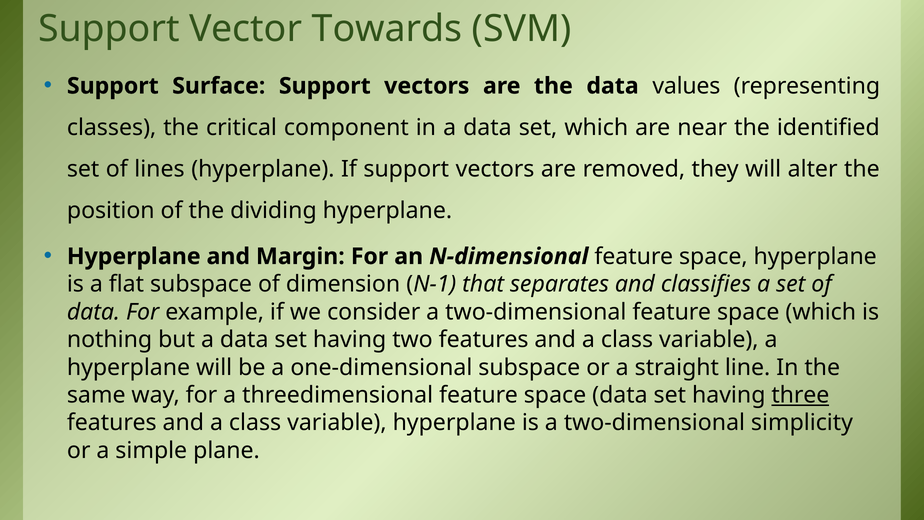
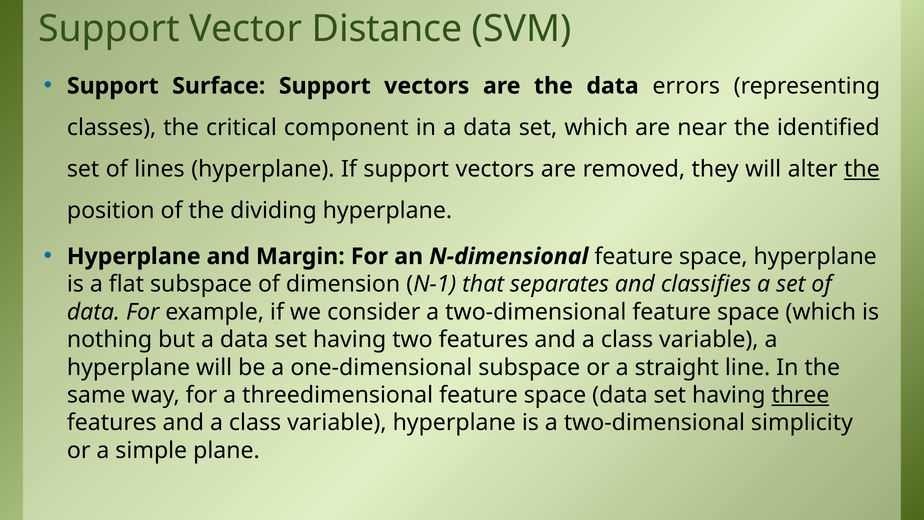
Towards: Towards -> Distance
values: values -> errors
the at (862, 169) underline: none -> present
